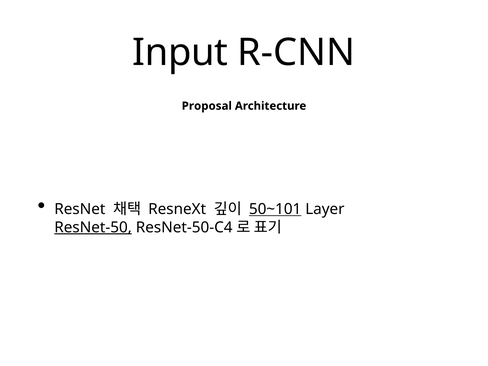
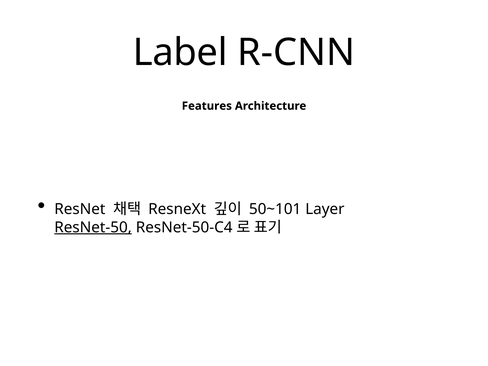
Input: Input -> Label
Proposal: Proposal -> Features
50~101 underline: present -> none
